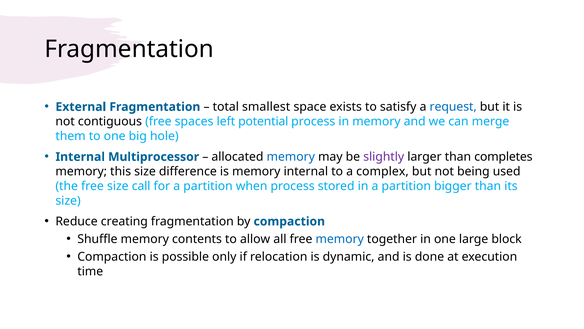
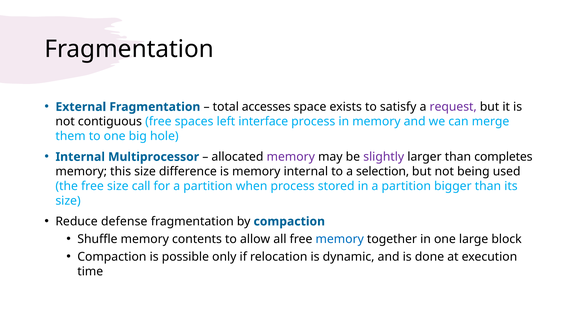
smallest: smallest -> accesses
request colour: blue -> purple
potential: potential -> interface
memory at (291, 157) colour: blue -> purple
complex: complex -> selection
creating: creating -> defense
